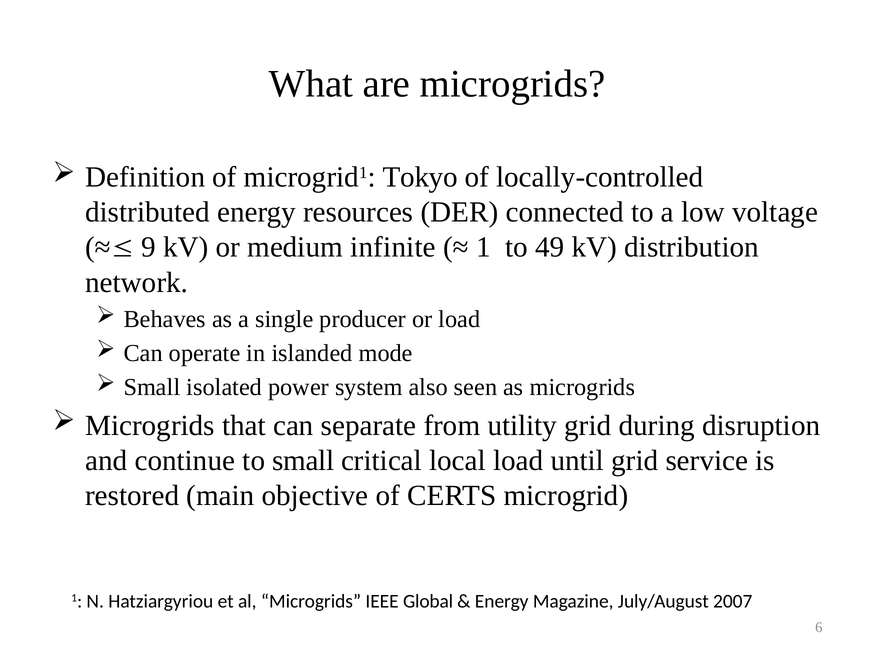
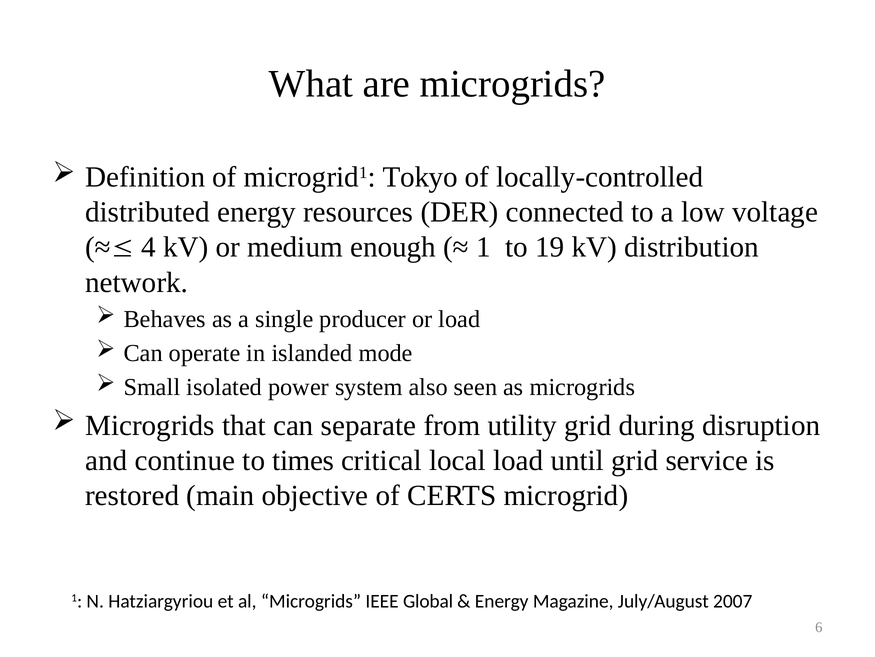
9: 9 -> 4
infinite: infinite -> enough
49: 49 -> 19
to small: small -> times
